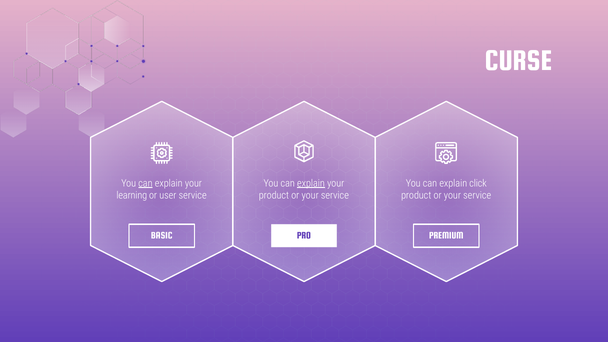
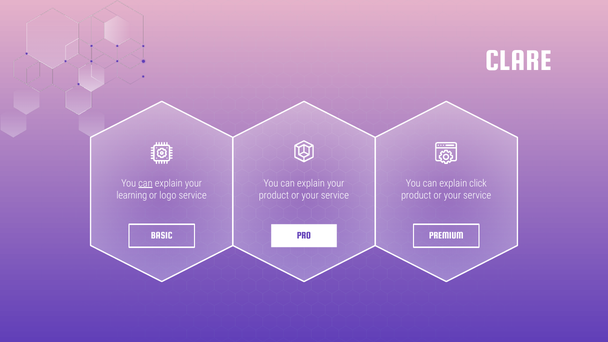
CURSE: CURSE -> CLARE
explain at (311, 183) underline: present -> none
user: user -> logo
